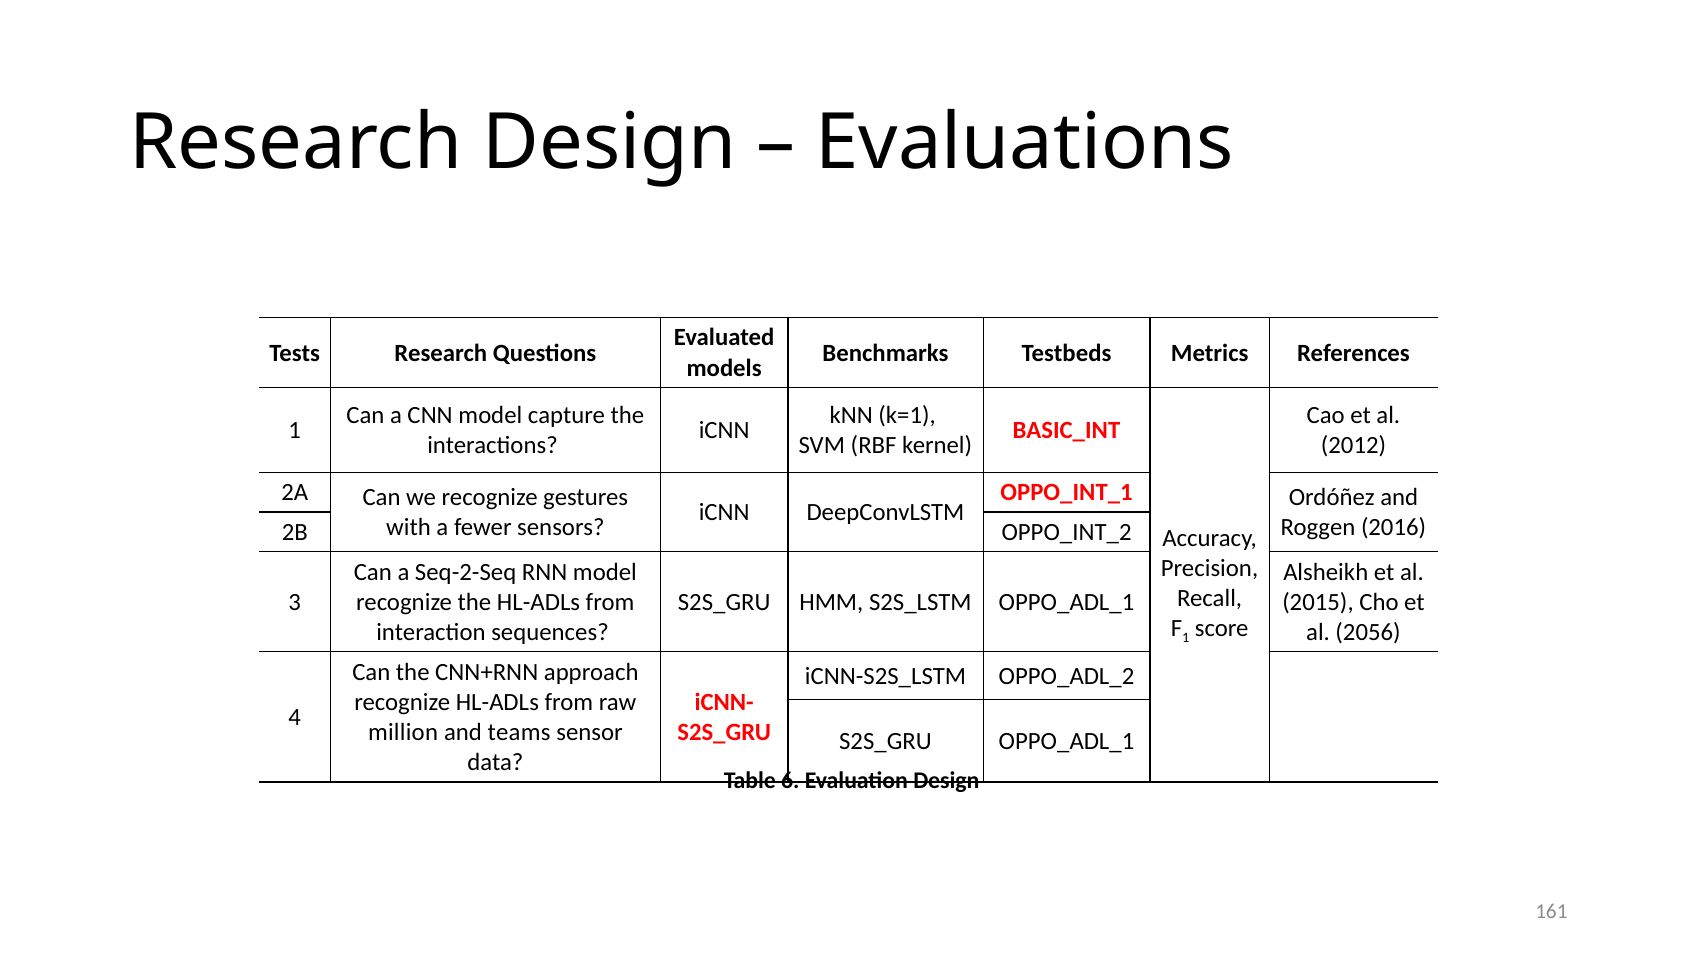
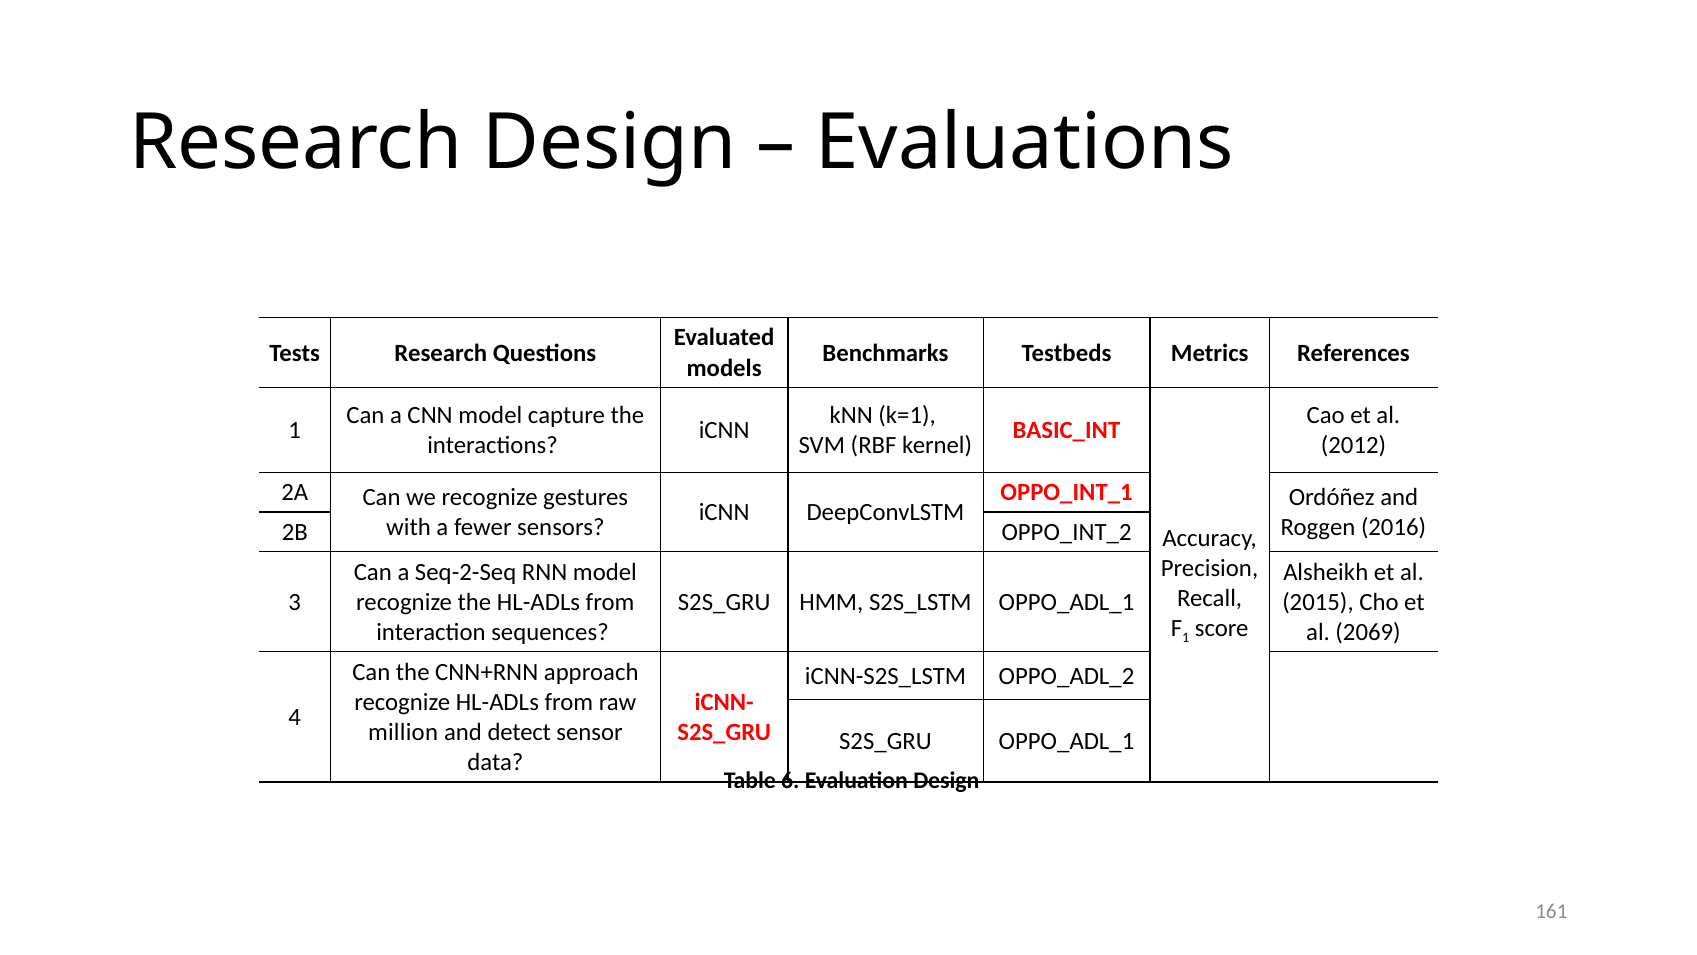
2056: 2056 -> 2069
teams: teams -> detect
